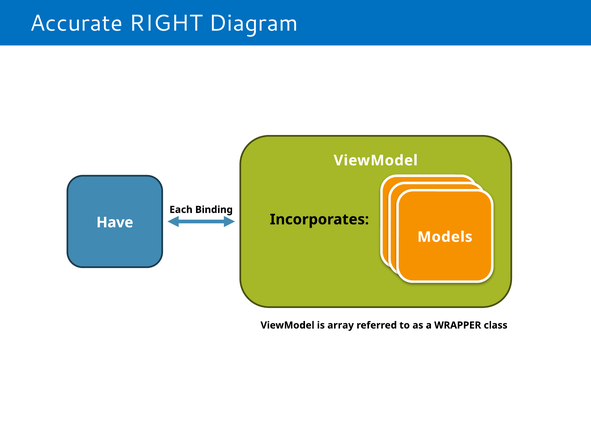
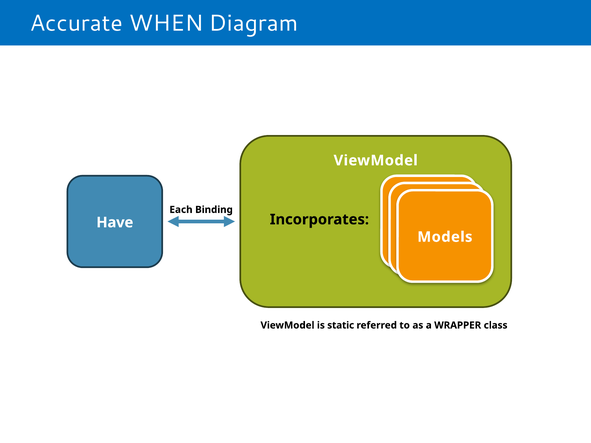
RIGHT: RIGHT -> WHEN
array: array -> static
